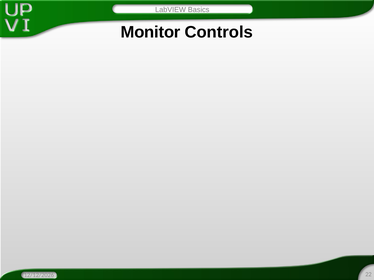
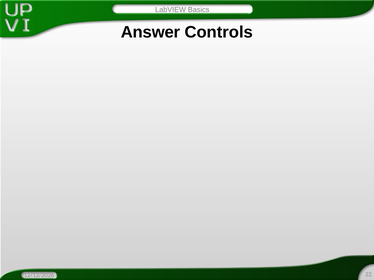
Monitor: Monitor -> Answer
